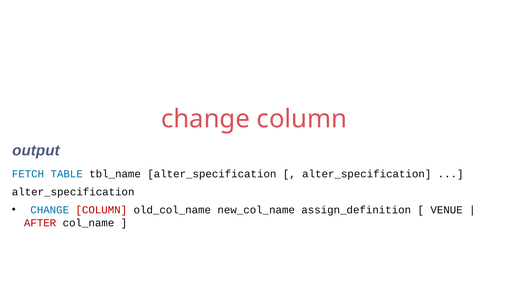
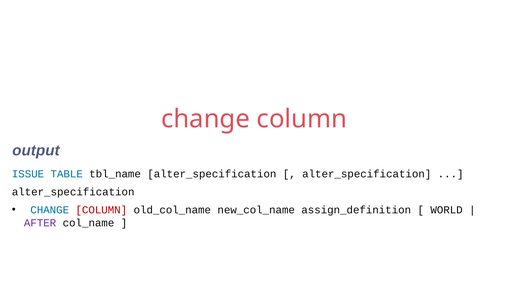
FETCH: FETCH -> ISSUE
VENUE: VENUE -> WORLD
AFTER colour: red -> purple
